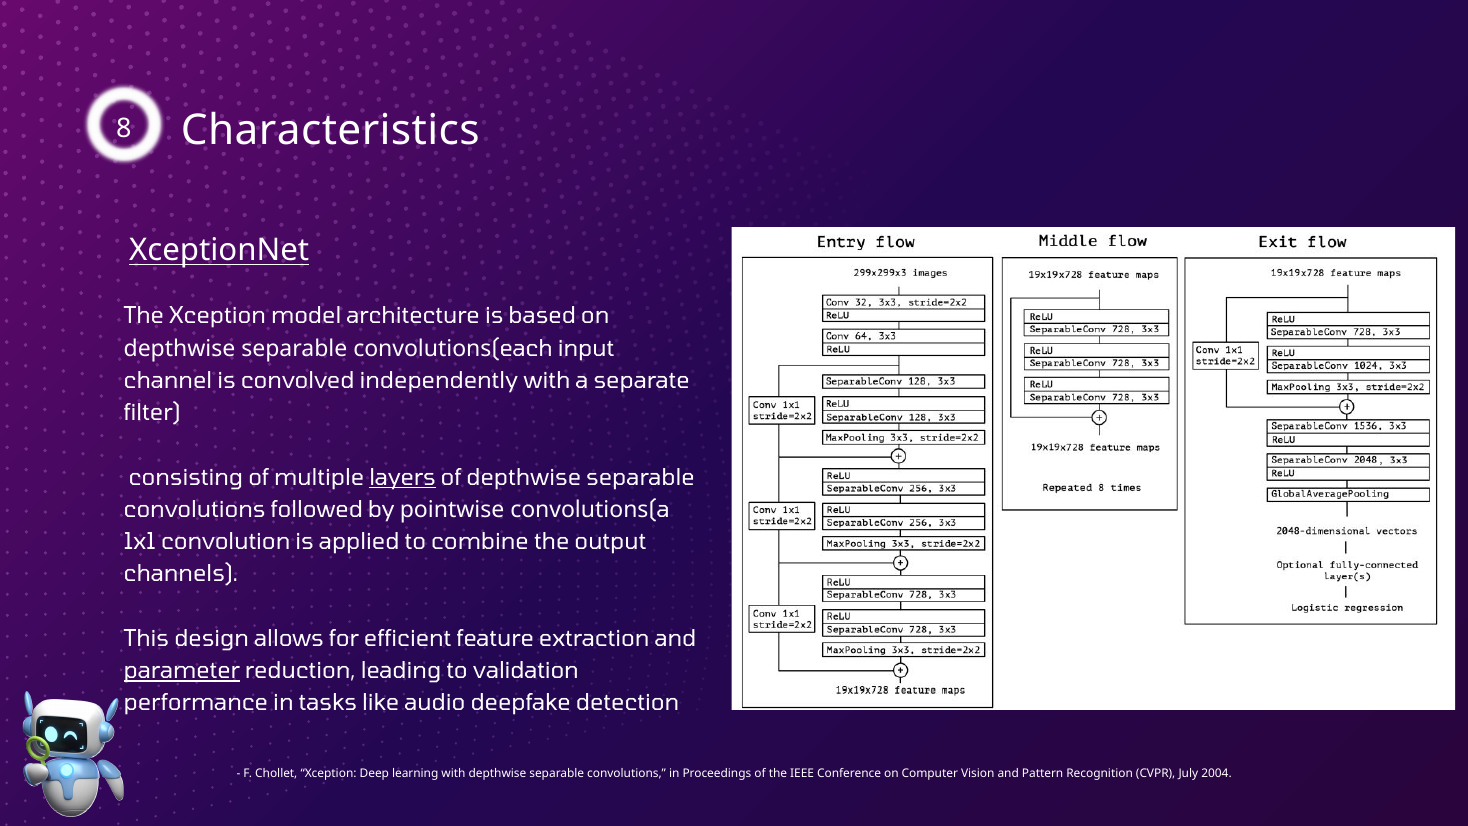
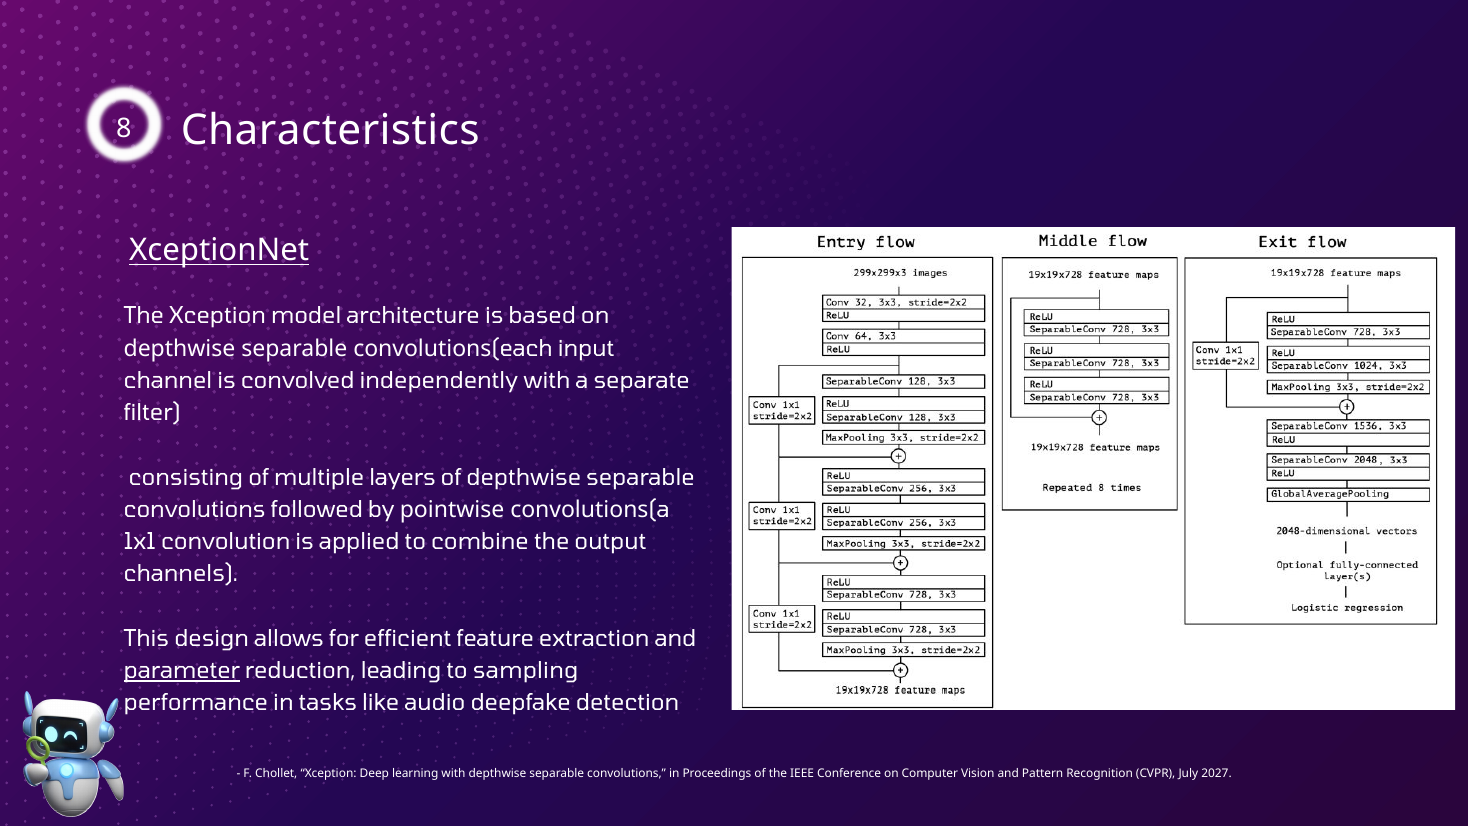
layers underline: present -> none
validation: validation -> sampling
2004: 2004 -> 2027
